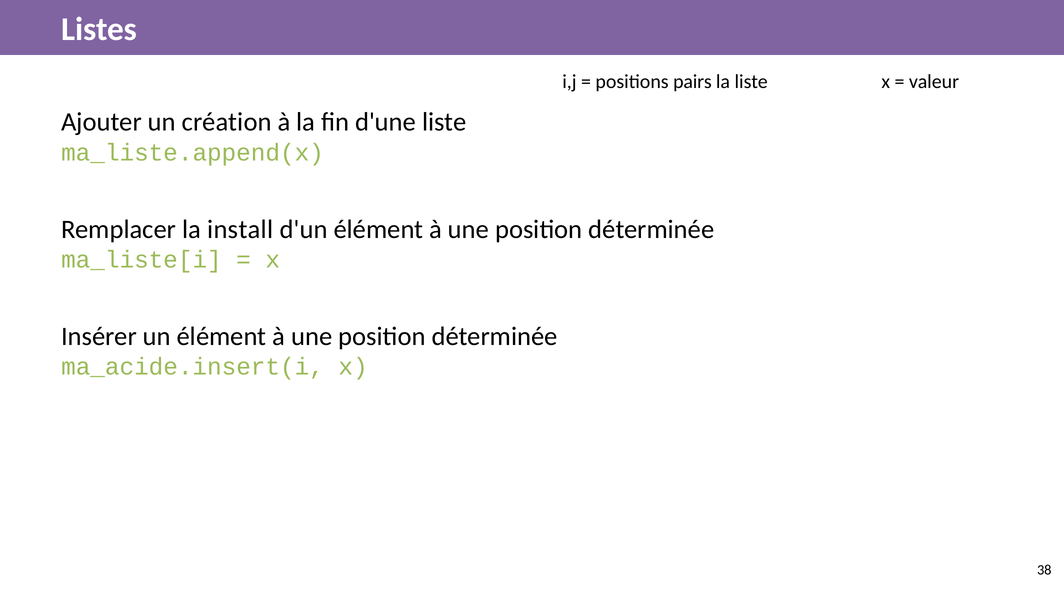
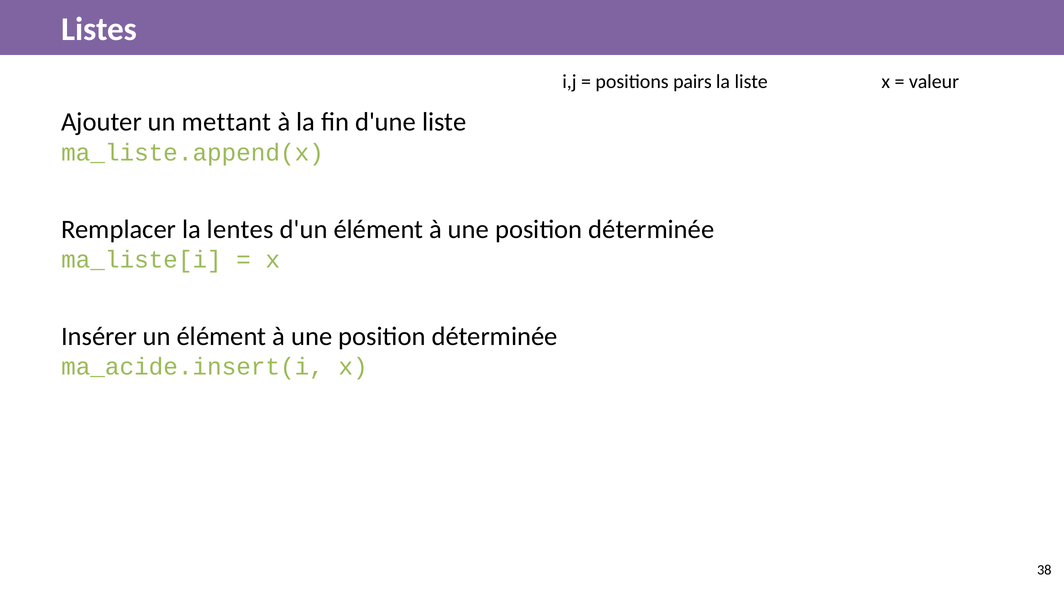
création: création -> mettant
install: install -> lentes
